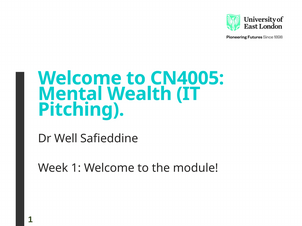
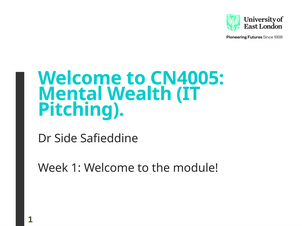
Well: Well -> Side
